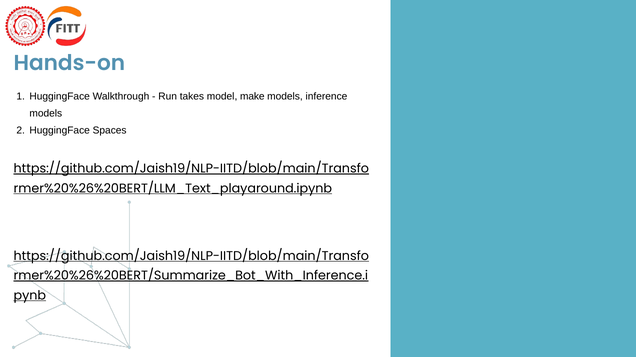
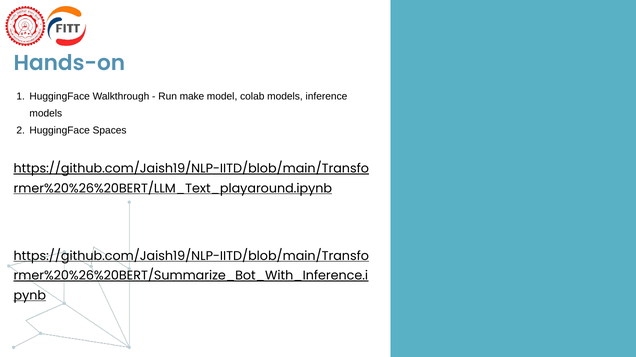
takes: takes -> make
make: make -> colab
